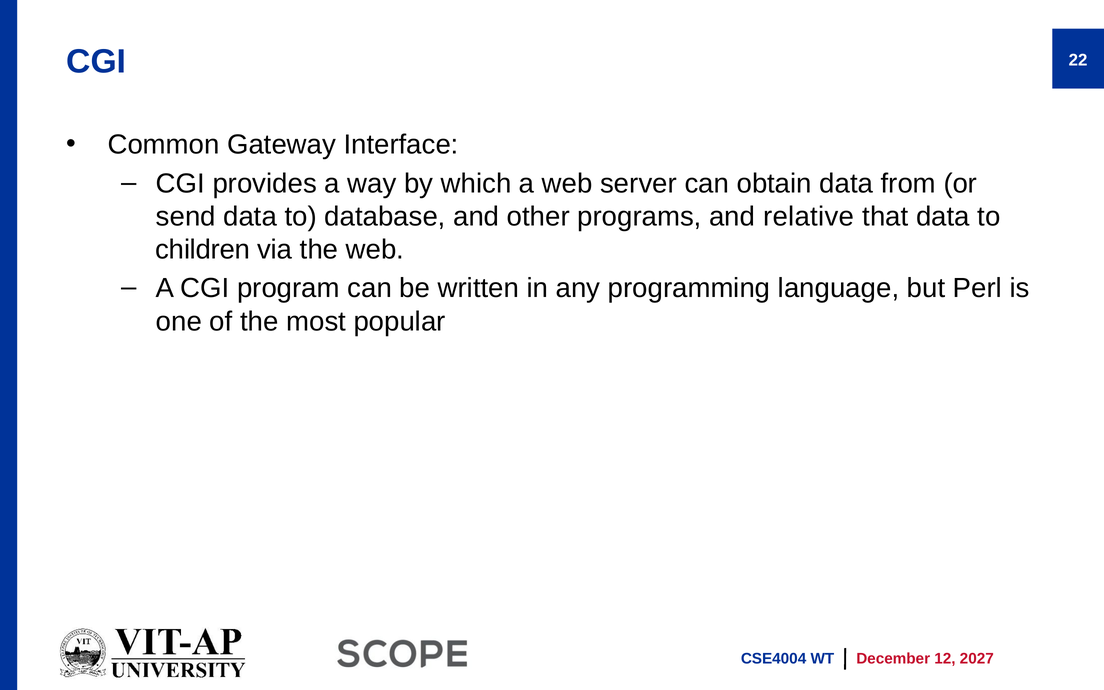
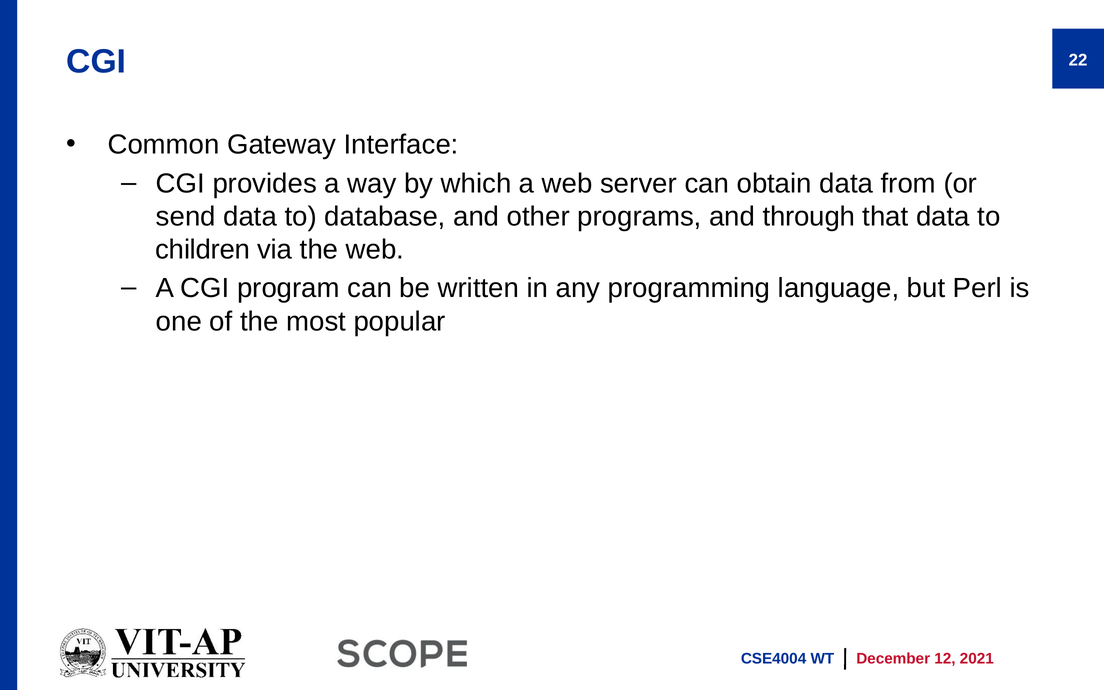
relative: relative -> through
2027: 2027 -> 2021
